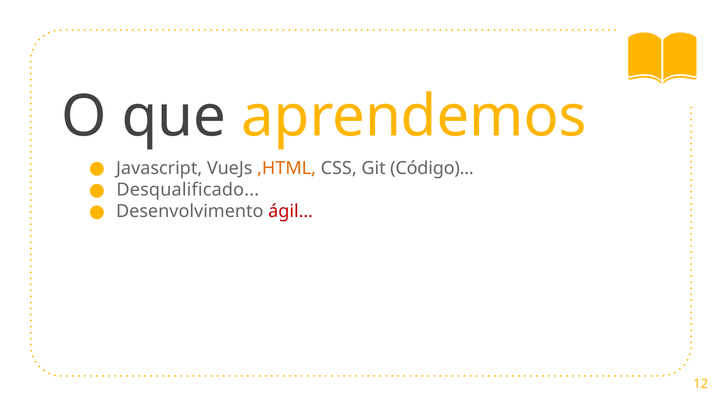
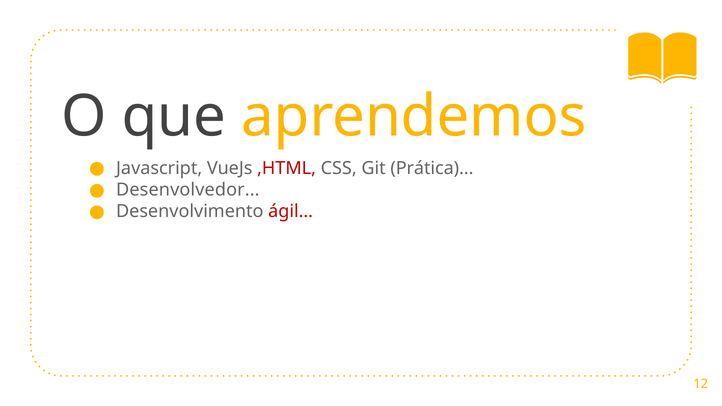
,HTML colour: orange -> red
Código: Código -> Prática
Desqualificado: Desqualificado -> Desenvolvedor
